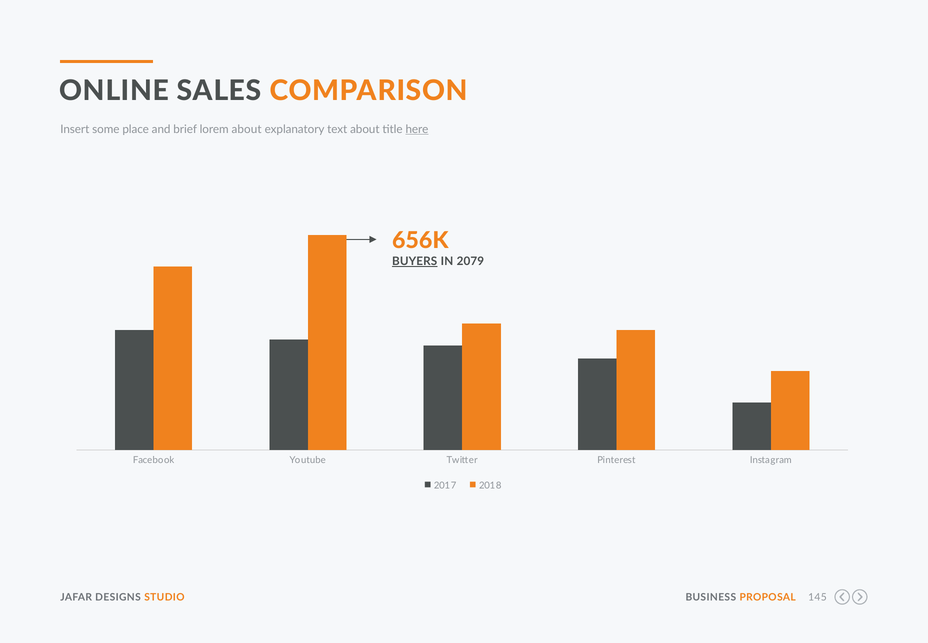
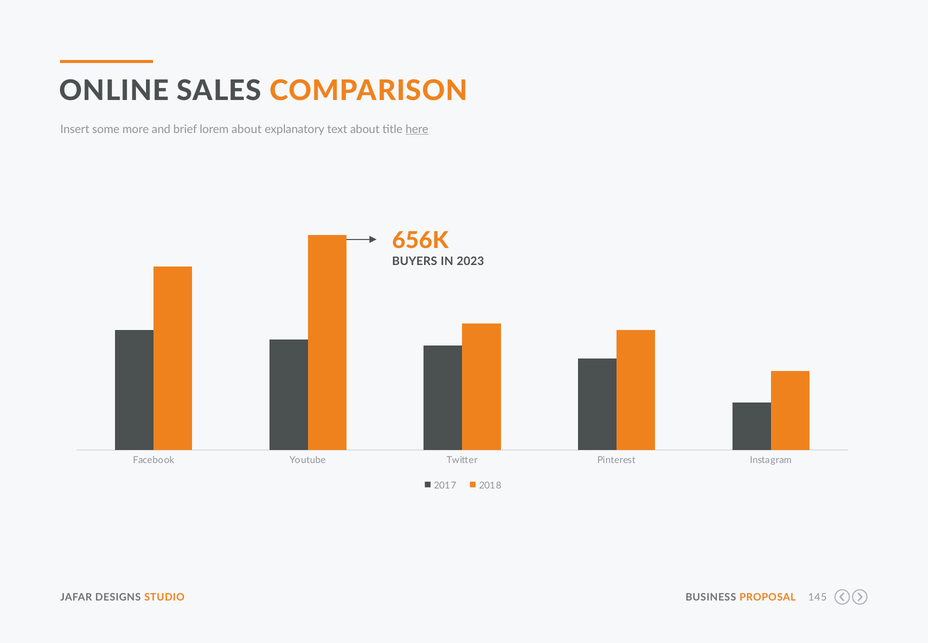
place: place -> more
BUYERS underline: present -> none
2079: 2079 -> 2023
